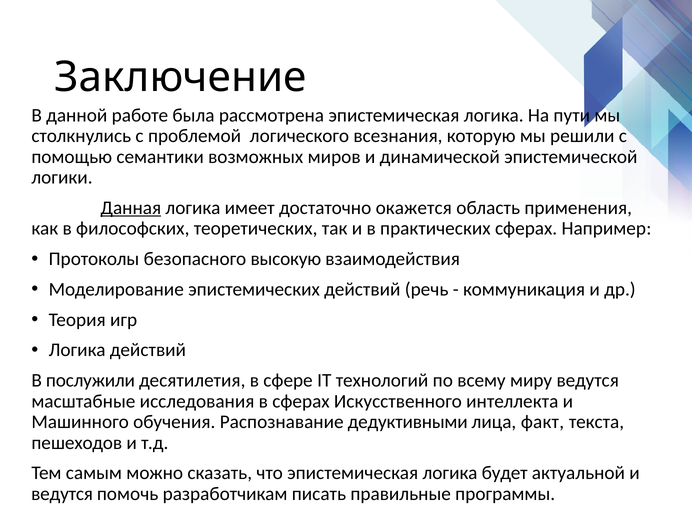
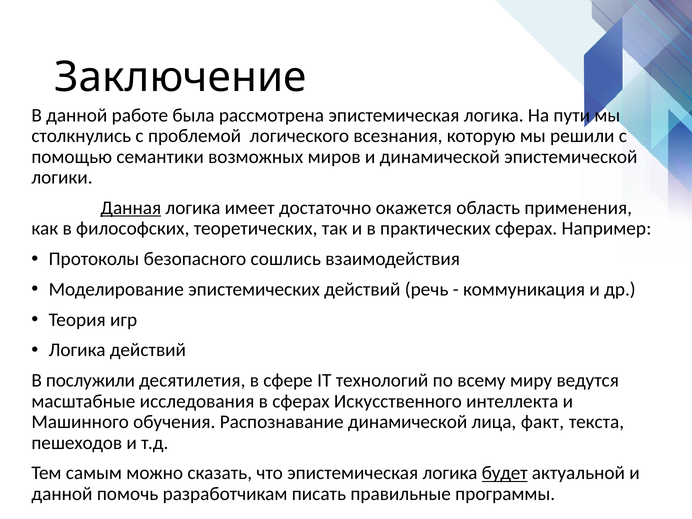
высокую: высокую -> сошлись
Распознавание дедуктивными: дедуктивными -> динамической
будет underline: none -> present
ведутся at (62, 494): ведутся -> данной
